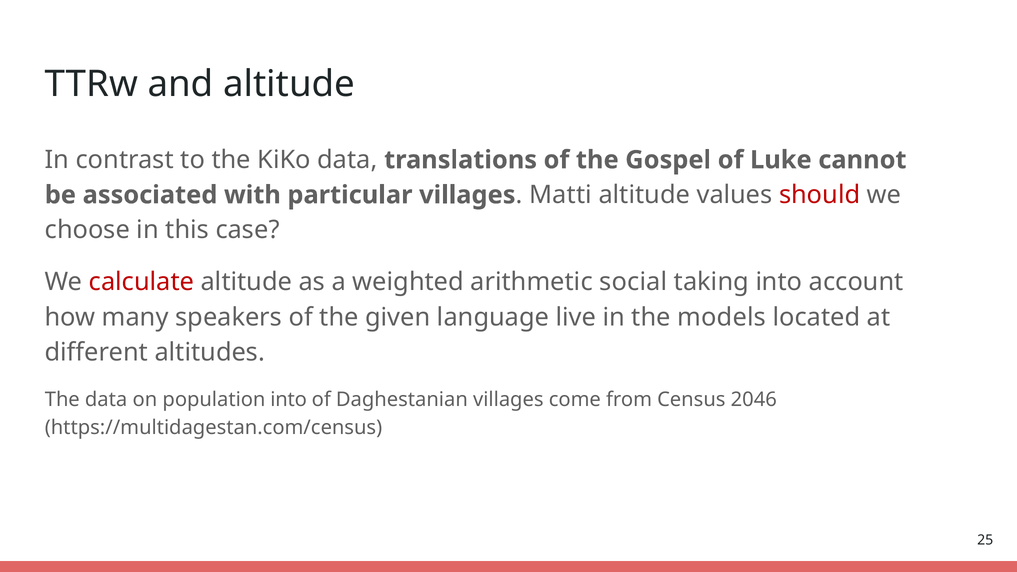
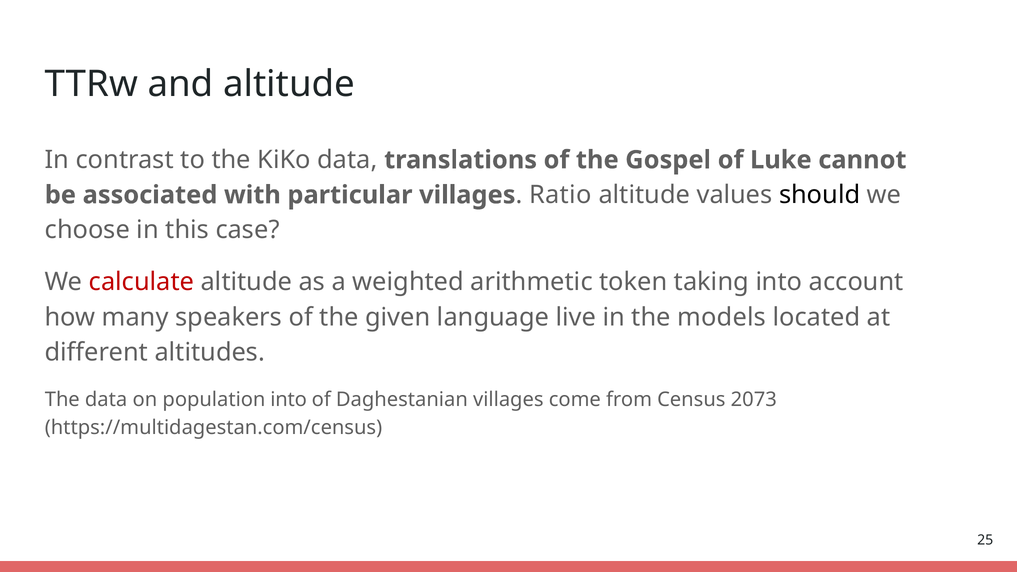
Matti: Matti -> Ratio
should colour: red -> black
social: social -> token
2046: 2046 -> 2073
